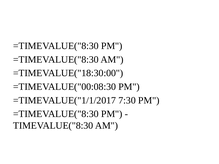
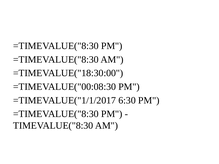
7:30: 7:30 -> 6:30
